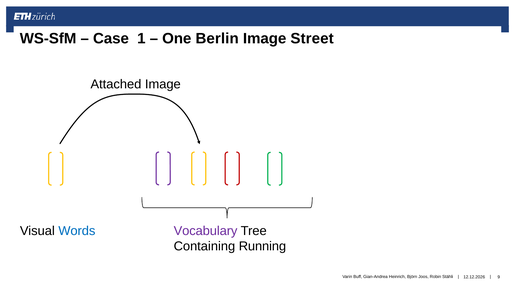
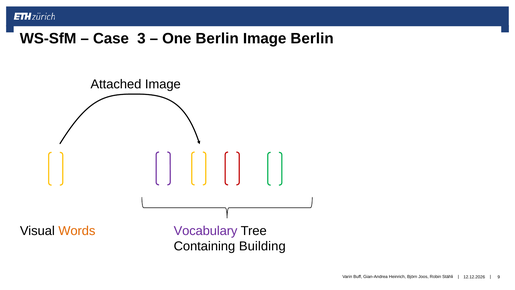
1: 1 -> 3
Image Street: Street -> Berlin
Words colour: blue -> orange
Running: Running -> Building
